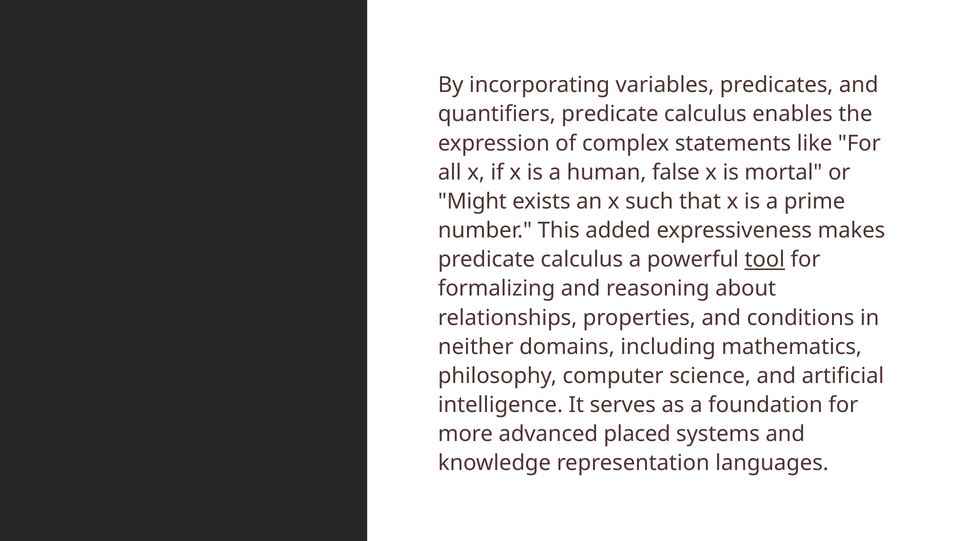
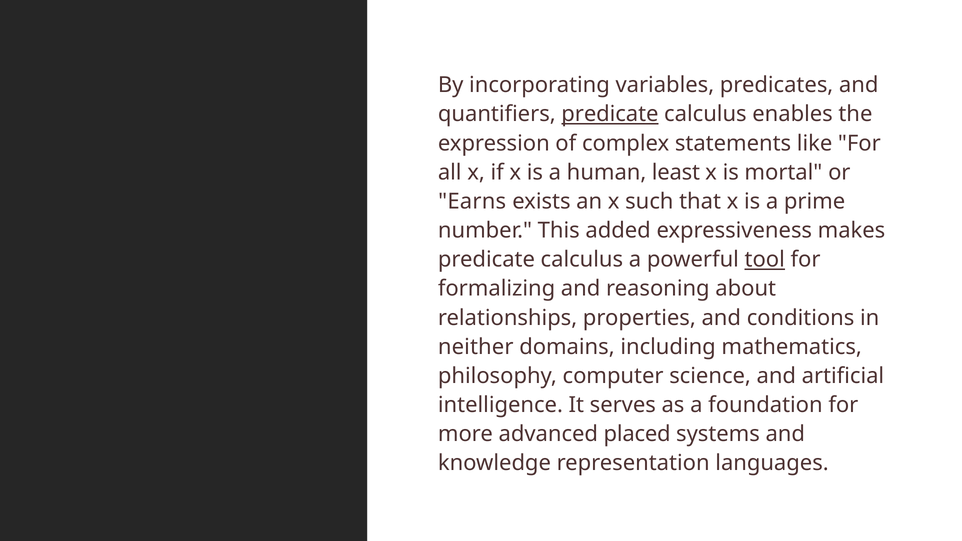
predicate at (610, 114) underline: none -> present
false: false -> least
Might: Might -> Earns
